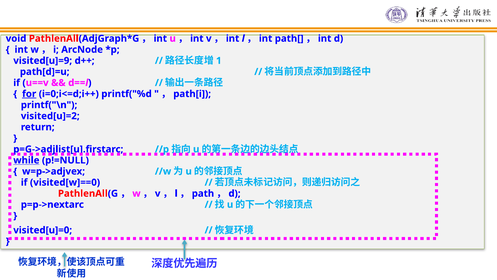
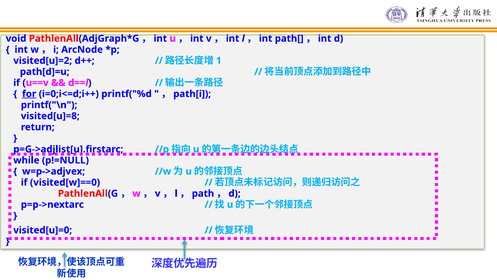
visited[u]=9: visited[u]=9 -> visited[u]=2
visited[u]=2: visited[u]=2 -> visited[u]=8
while underline: present -> none
